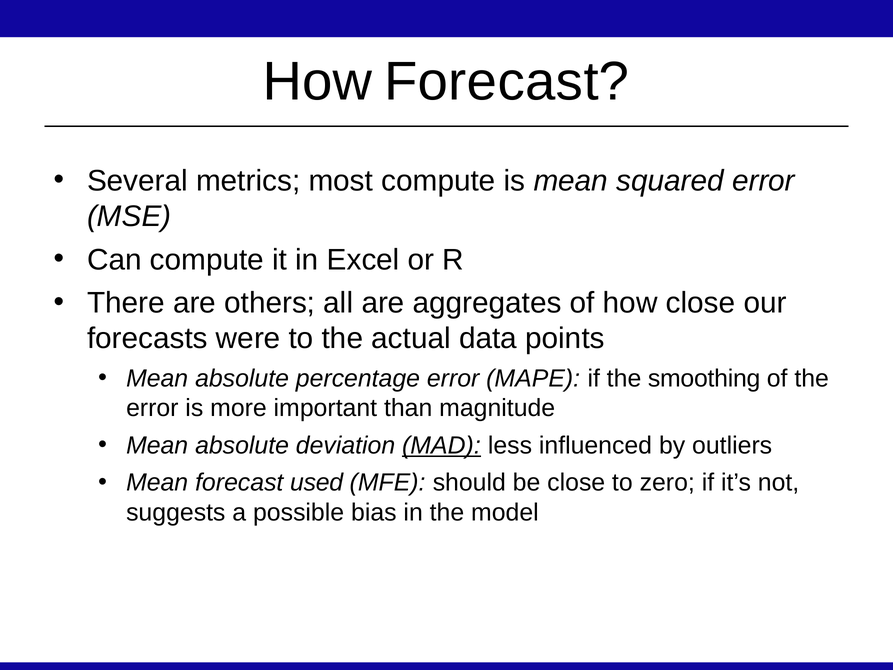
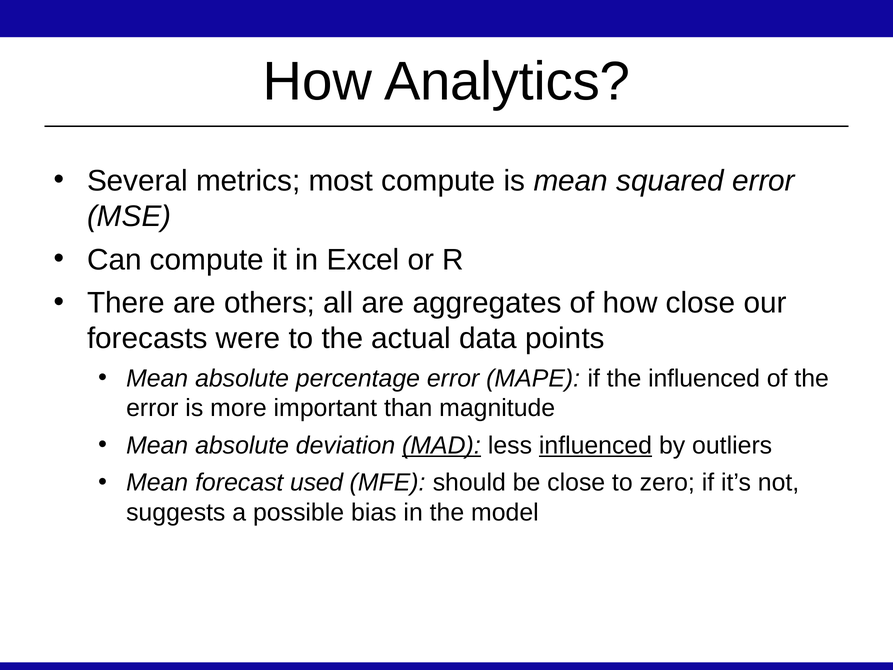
How Forecast: Forecast -> Analytics
the smoothing: smoothing -> influenced
influenced at (596, 445) underline: none -> present
